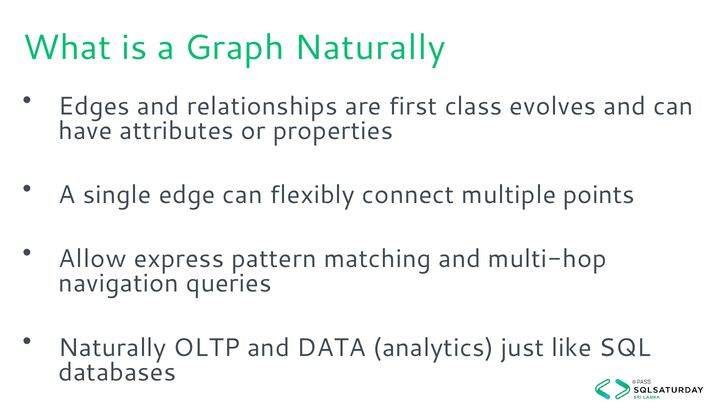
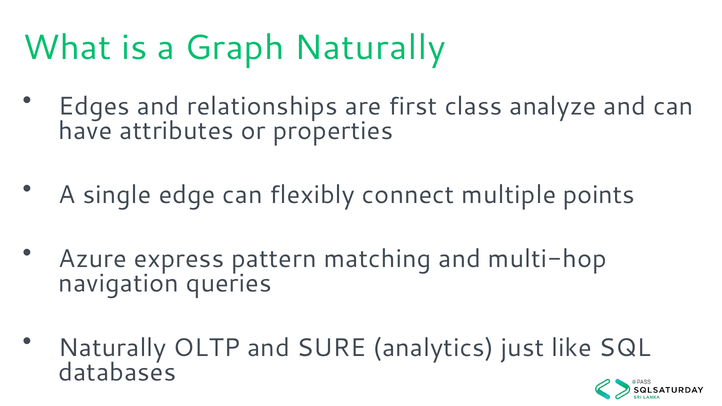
evolves: evolves -> analyze
Allow: Allow -> Azure
DATA: DATA -> SURE
